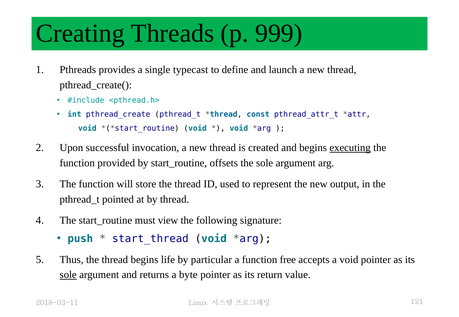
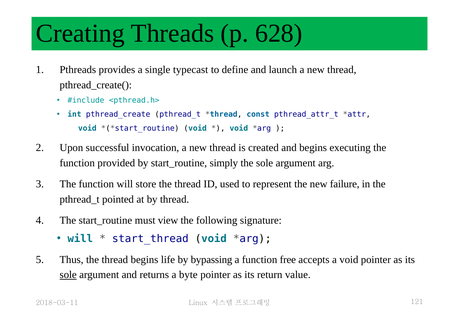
999: 999 -> 628
executing underline: present -> none
offsets: offsets -> simply
output: output -> failure
push at (80, 239): push -> will
particular: particular -> bypassing
